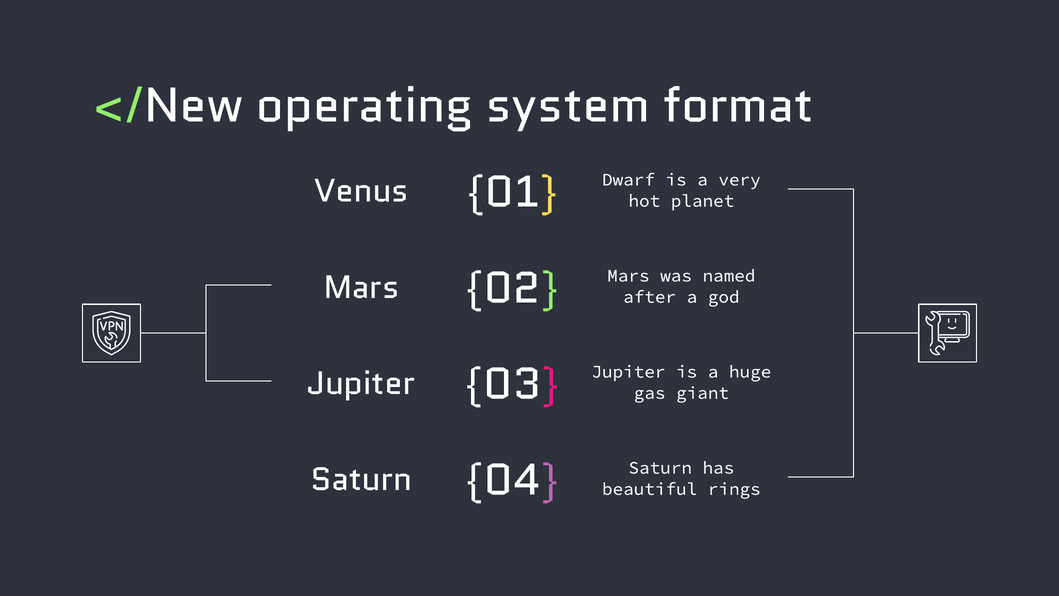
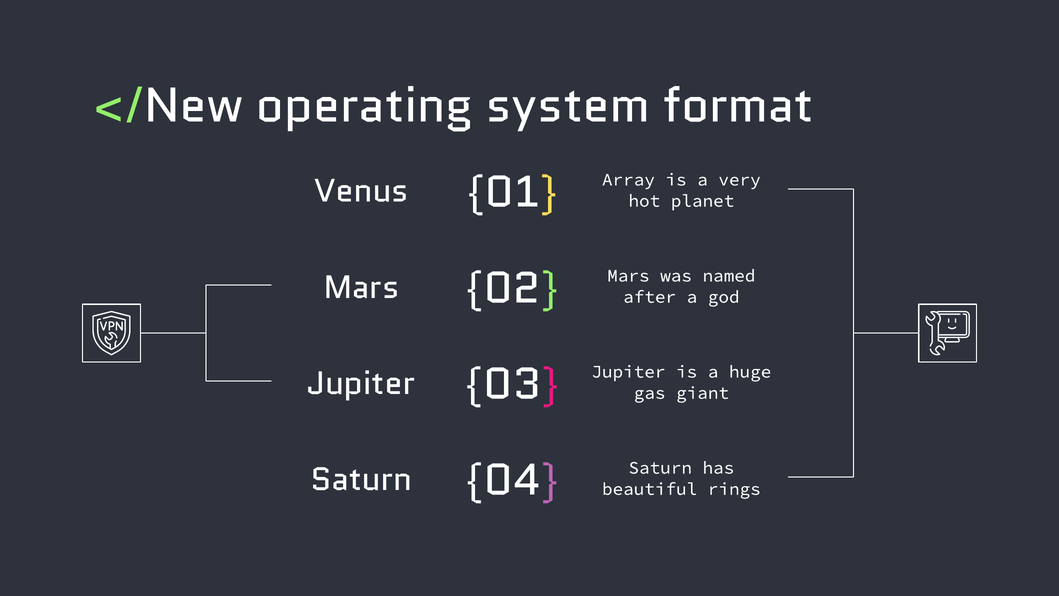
Dwarf: Dwarf -> Array
